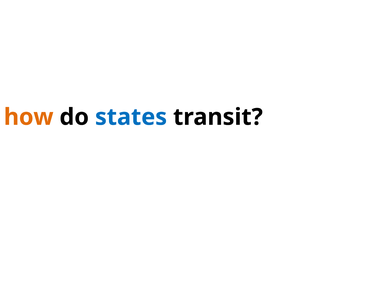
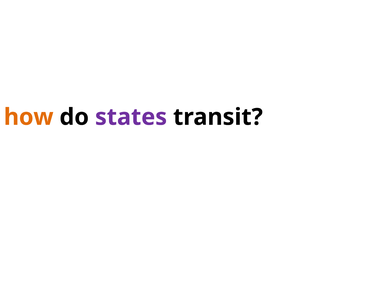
states colour: blue -> purple
